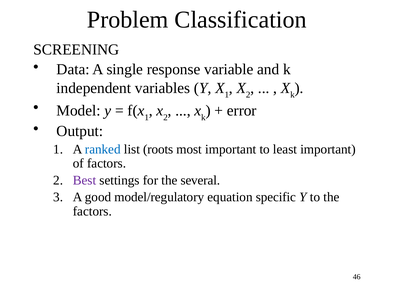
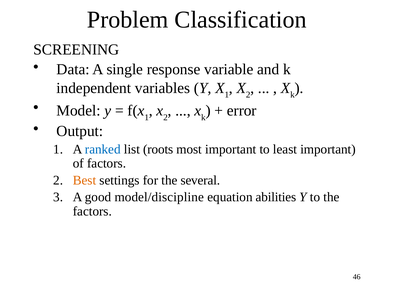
Best colour: purple -> orange
model/regulatory: model/regulatory -> model/discipline
specific: specific -> abilities
